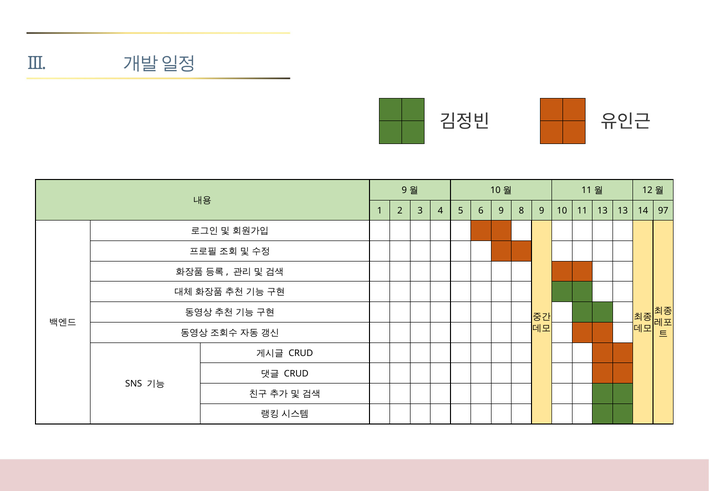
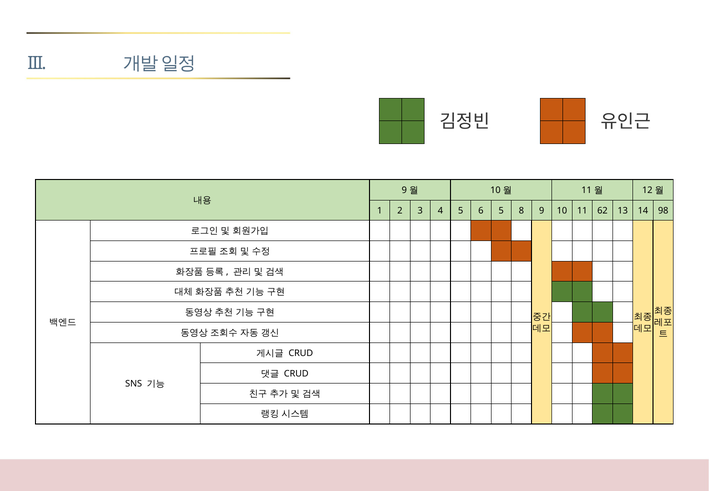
6 9: 9 -> 5
11 13: 13 -> 62
97: 97 -> 98
